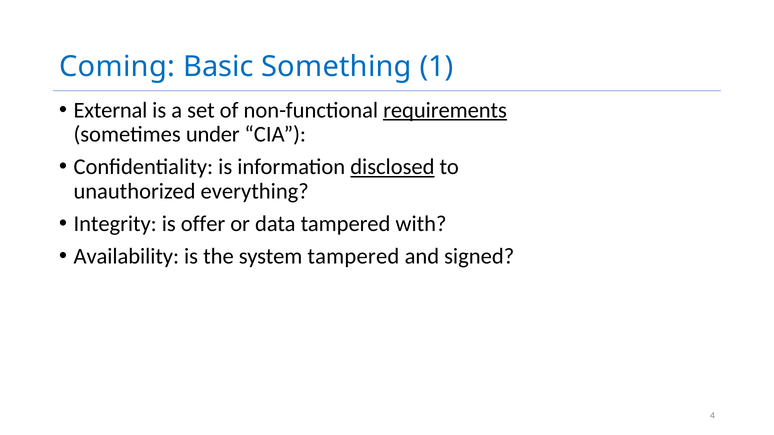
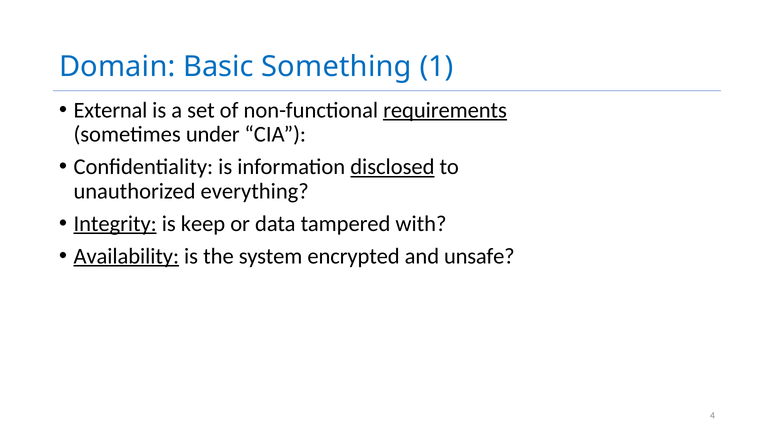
Coming: Coming -> Domain
Integrity underline: none -> present
offer: offer -> keep
Availability underline: none -> present
system tampered: tampered -> encrypted
signed: signed -> unsafe
